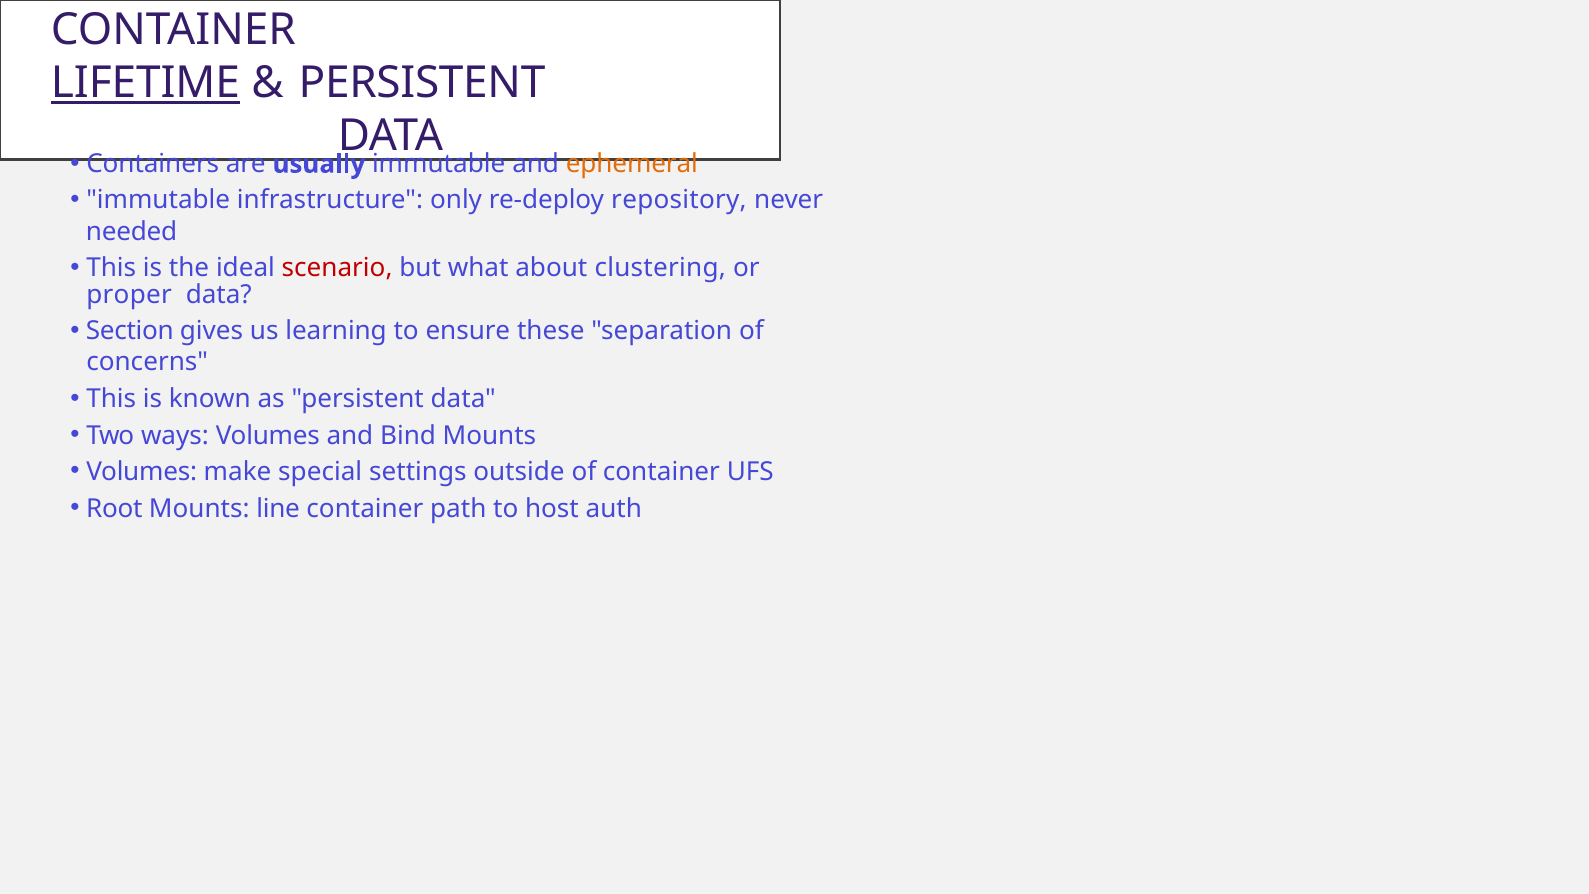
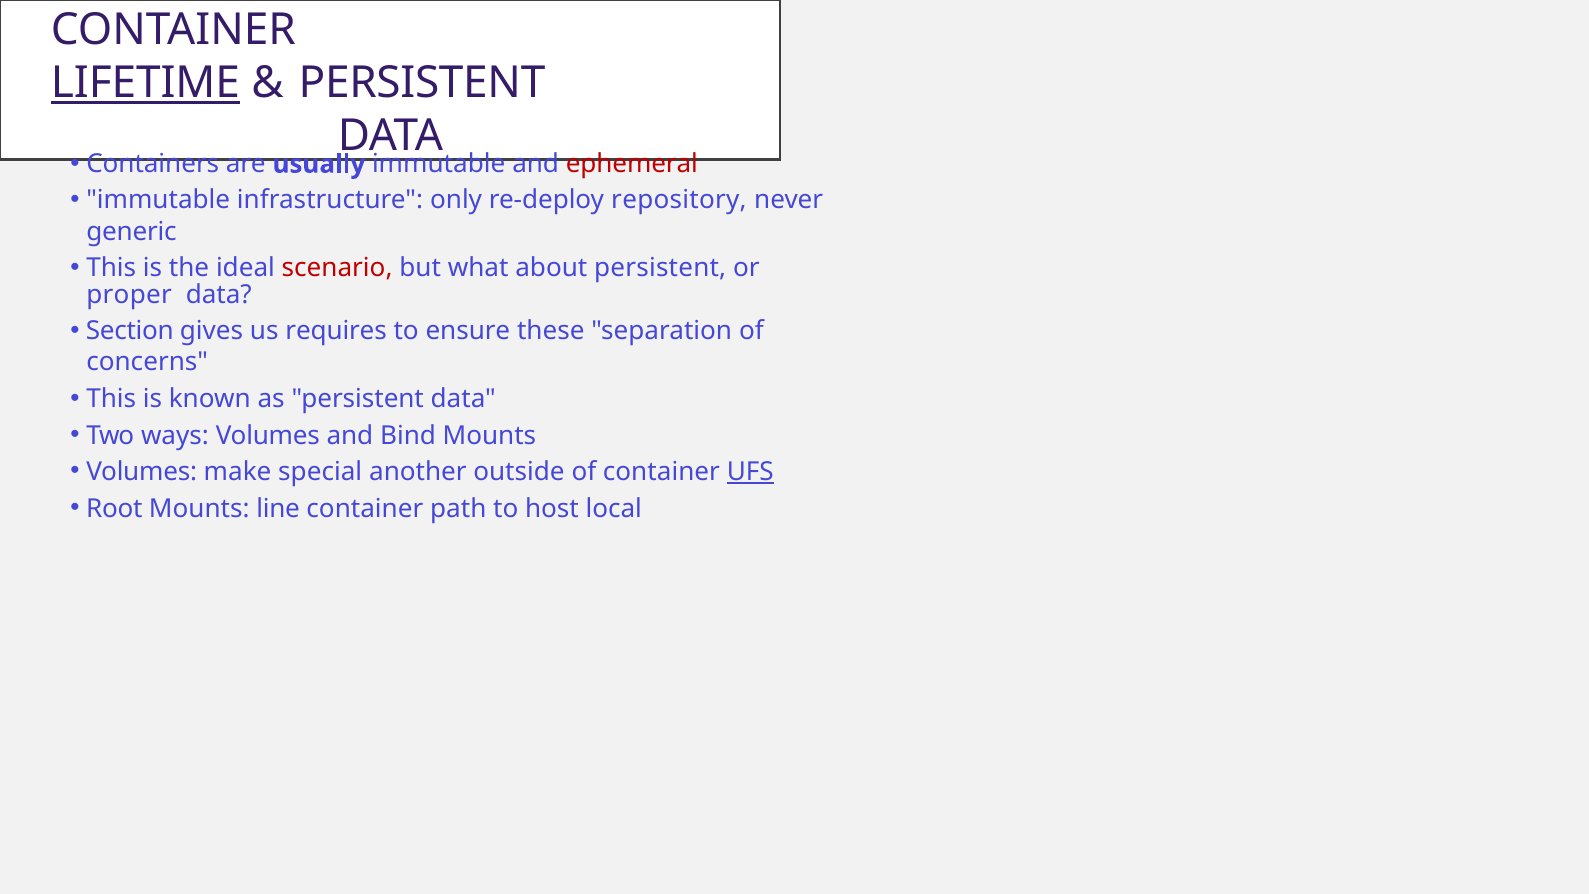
ephemeral colour: orange -> red
needed: needed -> generic
about clustering: clustering -> persistent
learning: learning -> requires
settings: settings -> another
UFS underline: none -> present
auth: auth -> local
